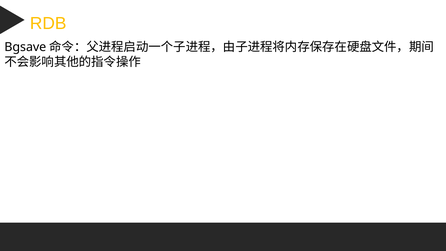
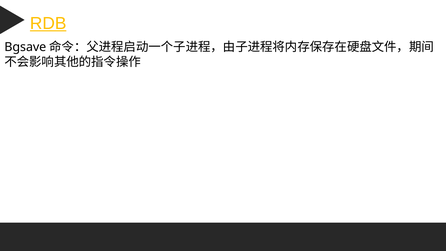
RDB underline: none -> present
